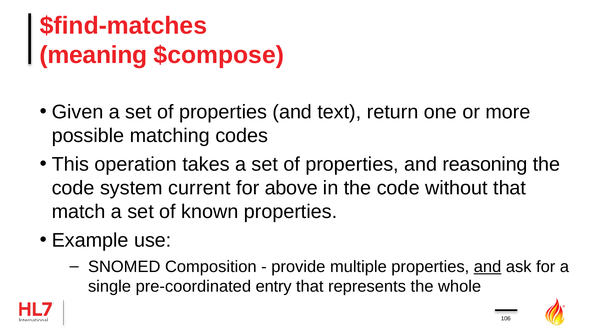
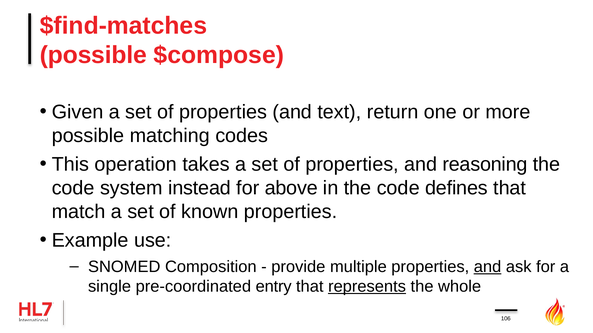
meaning at (93, 55): meaning -> possible
current: current -> instead
without: without -> defines
represents underline: none -> present
